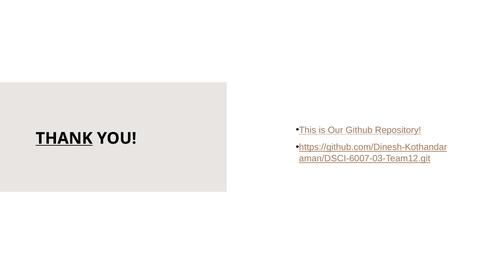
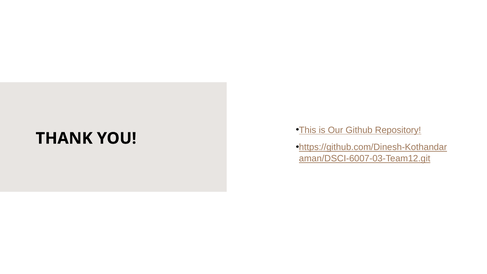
THANK underline: present -> none
